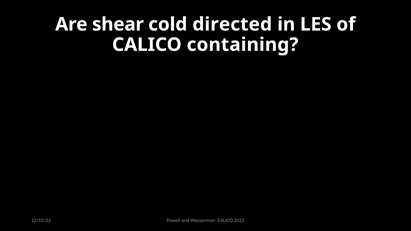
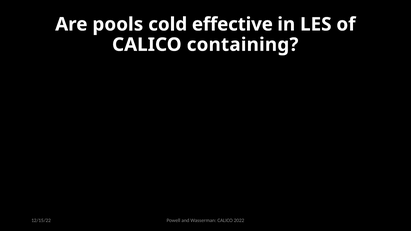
shear: shear -> pools
directed: directed -> effective
